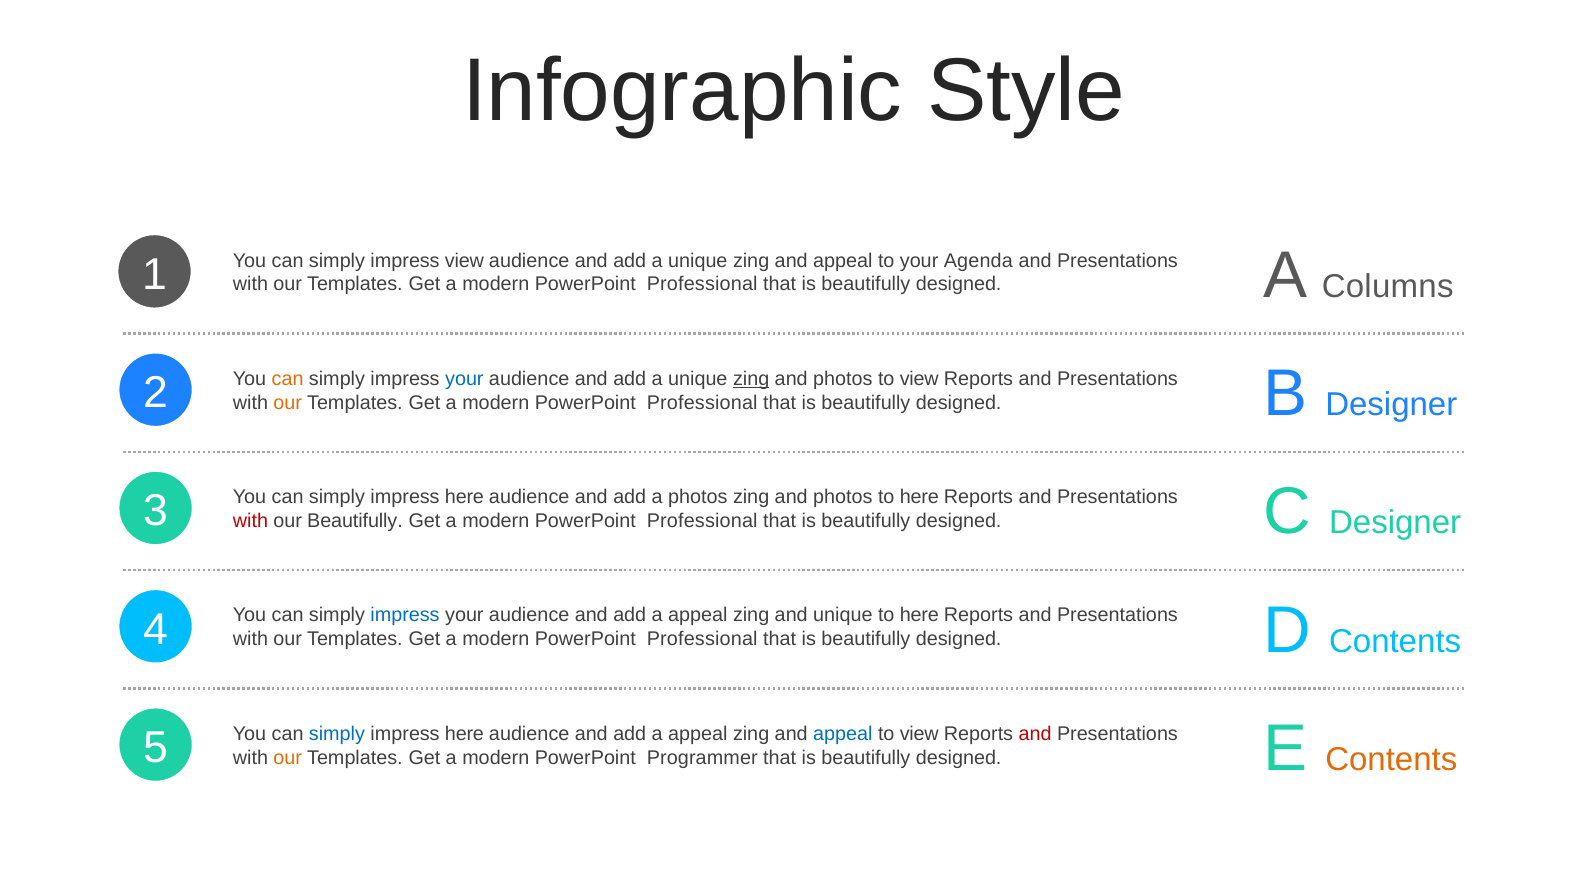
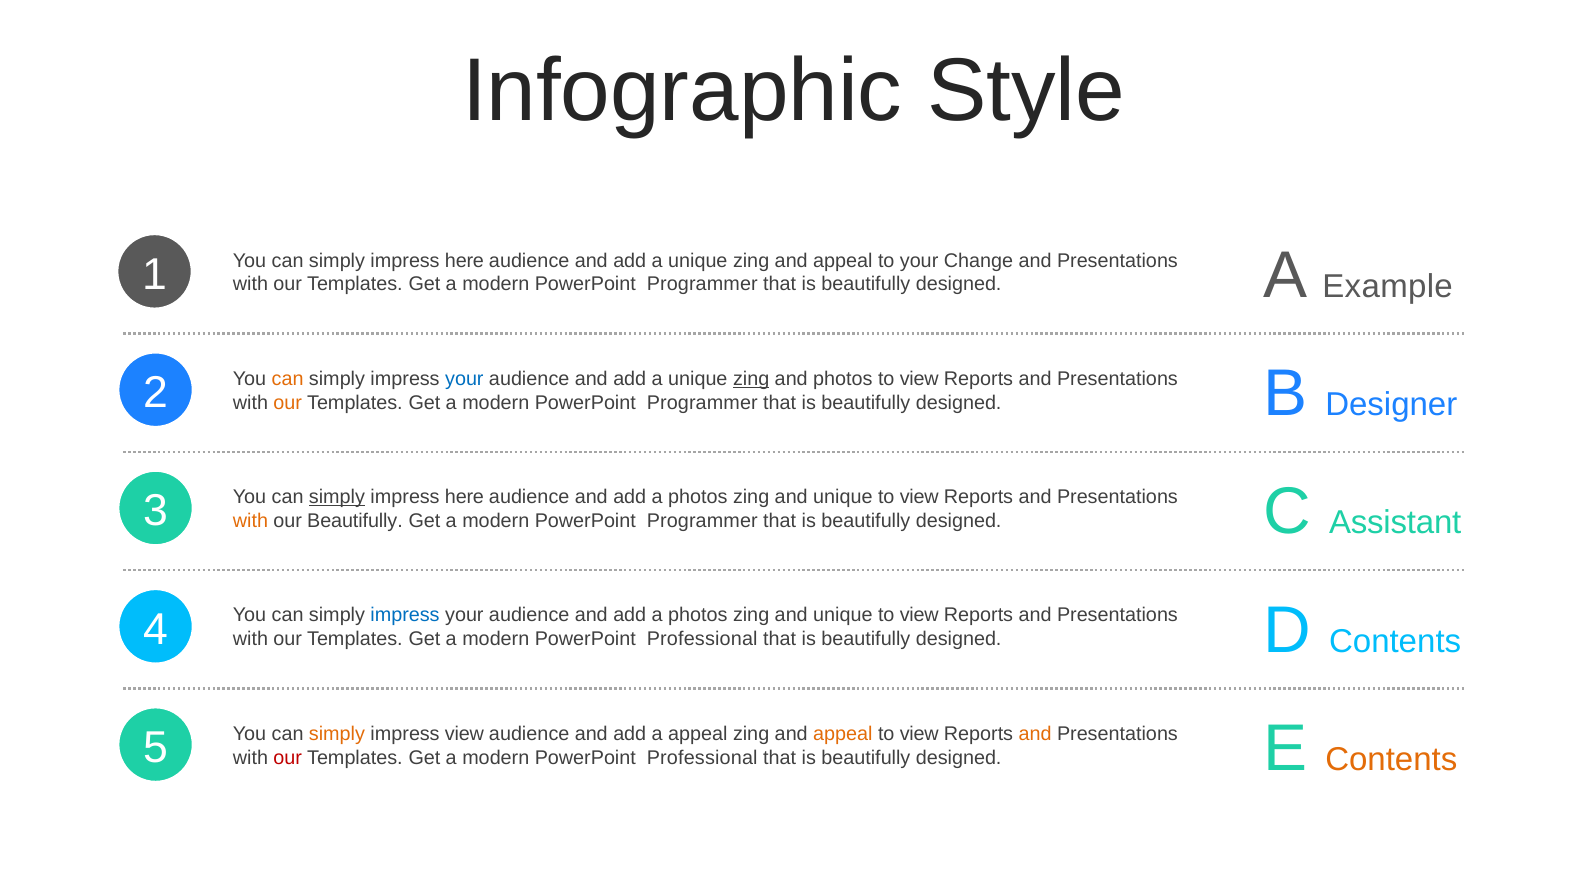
view at (464, 260): view -> here
Agenda: Agenda -> Change
Professional at (702, 284): Professional -> Programmer
Columns: Columns -> Example
Professional at (702, 403): Professional -> Programmer
C Designer: Designer -> Assistant
simply at (337, 497) underline: none -> present
photos at (843, 497): photos -> unique
here at (919, 497): here -> view
with at (250, 521) colour: red -> orange
Professional at (702, 521): Professional -> Programmer
appeal at (698, 615): appeal -> photos
here at (919, 615): here -> view
simply at (337, 734) colour: blue -> orange
here at (464, 734): here -> view
appeal at (843, 734) colour: blue -> orange
and at (1035, 734) colour: red -> orange
our at (288, 757) colour: orange -> red
Programmer at (702, 757): Programmer -> Professional
